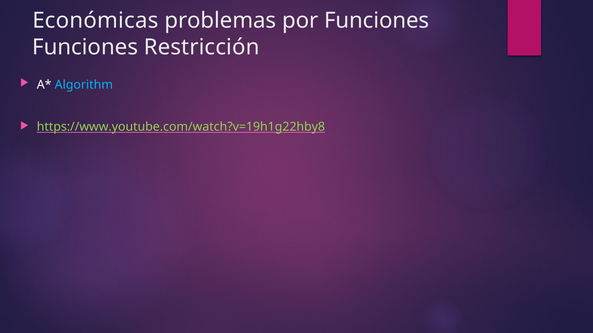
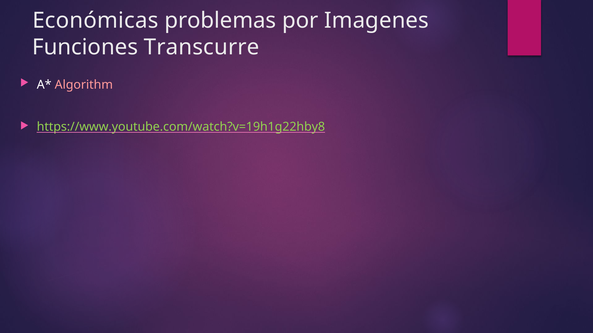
por Funciones: Funciones -> Imagenes
Restricción: Restricción -> Transcurre
Algorithm colour: light blue -> pink
